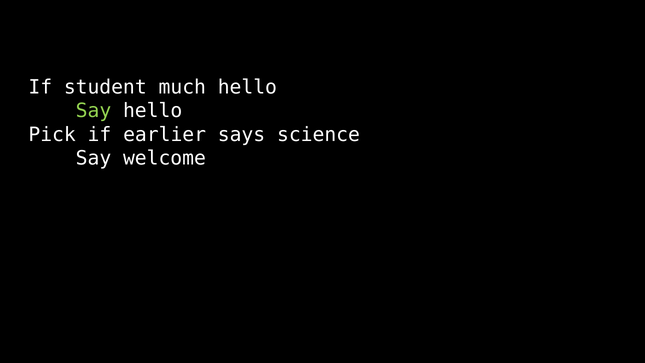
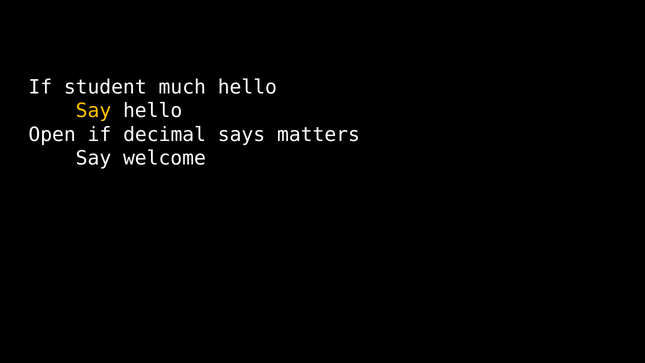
Say at (94, 111) colour: light green -> yellow
Pick: Pick -> Open
earlier: earlier -> decimal
science: science -> matters
